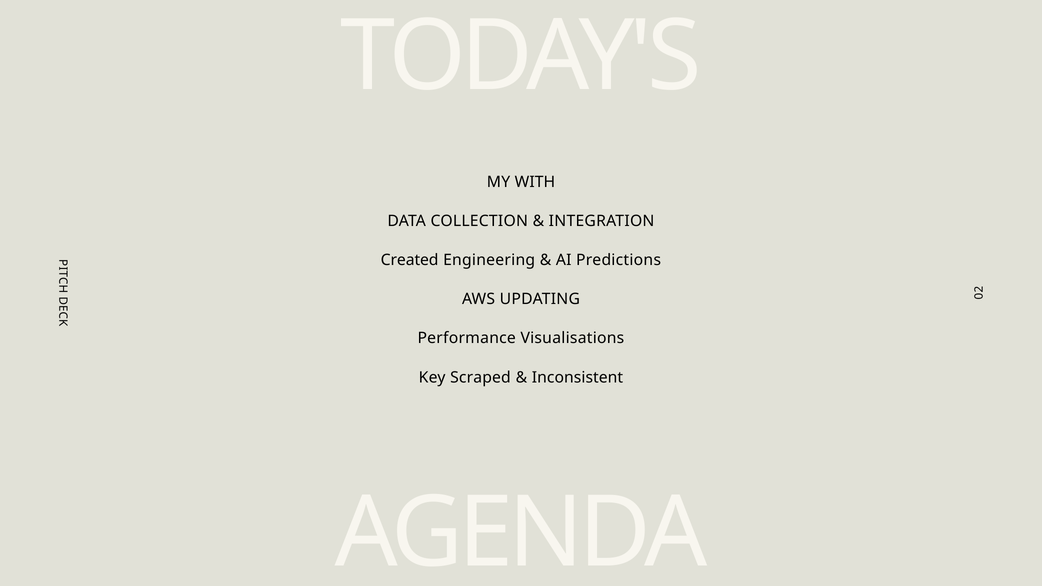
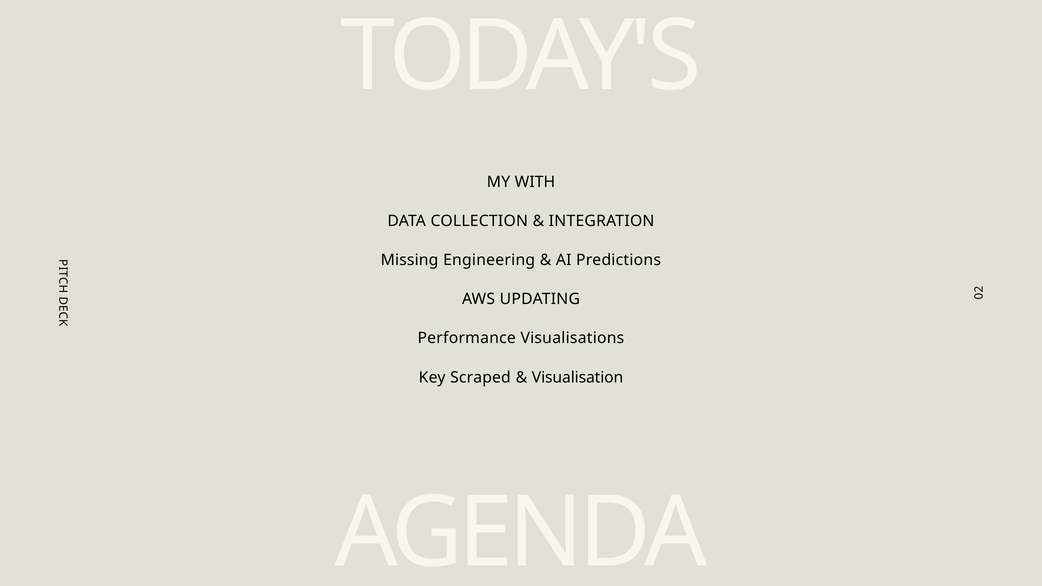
Created: Created -> Missing
Inconsistent: Inconsistent -> Visualisation
